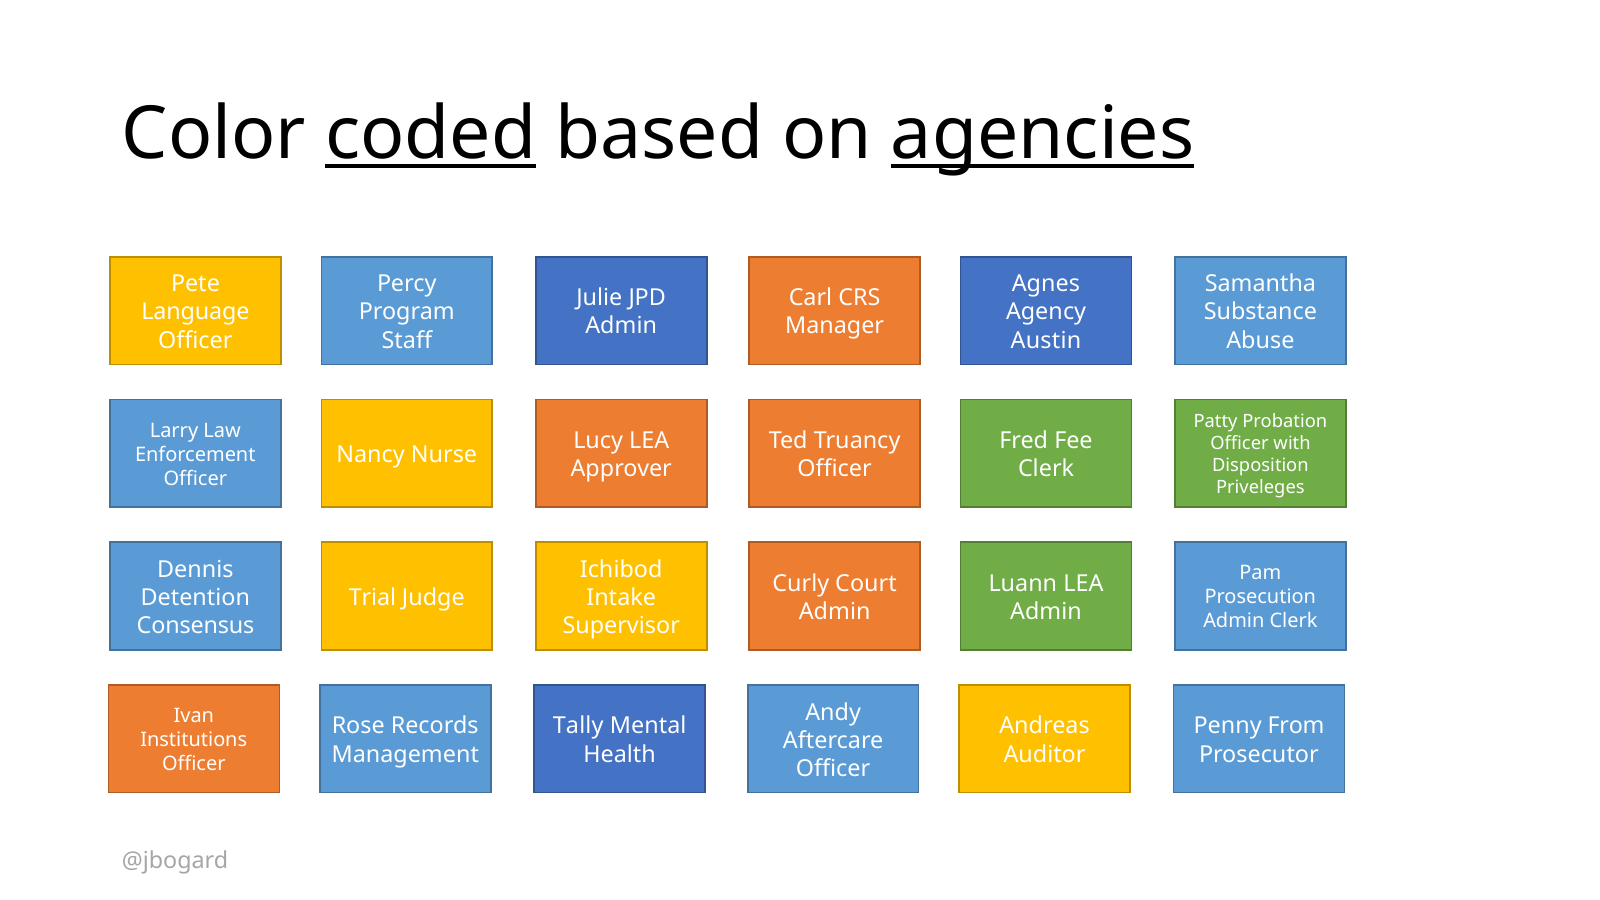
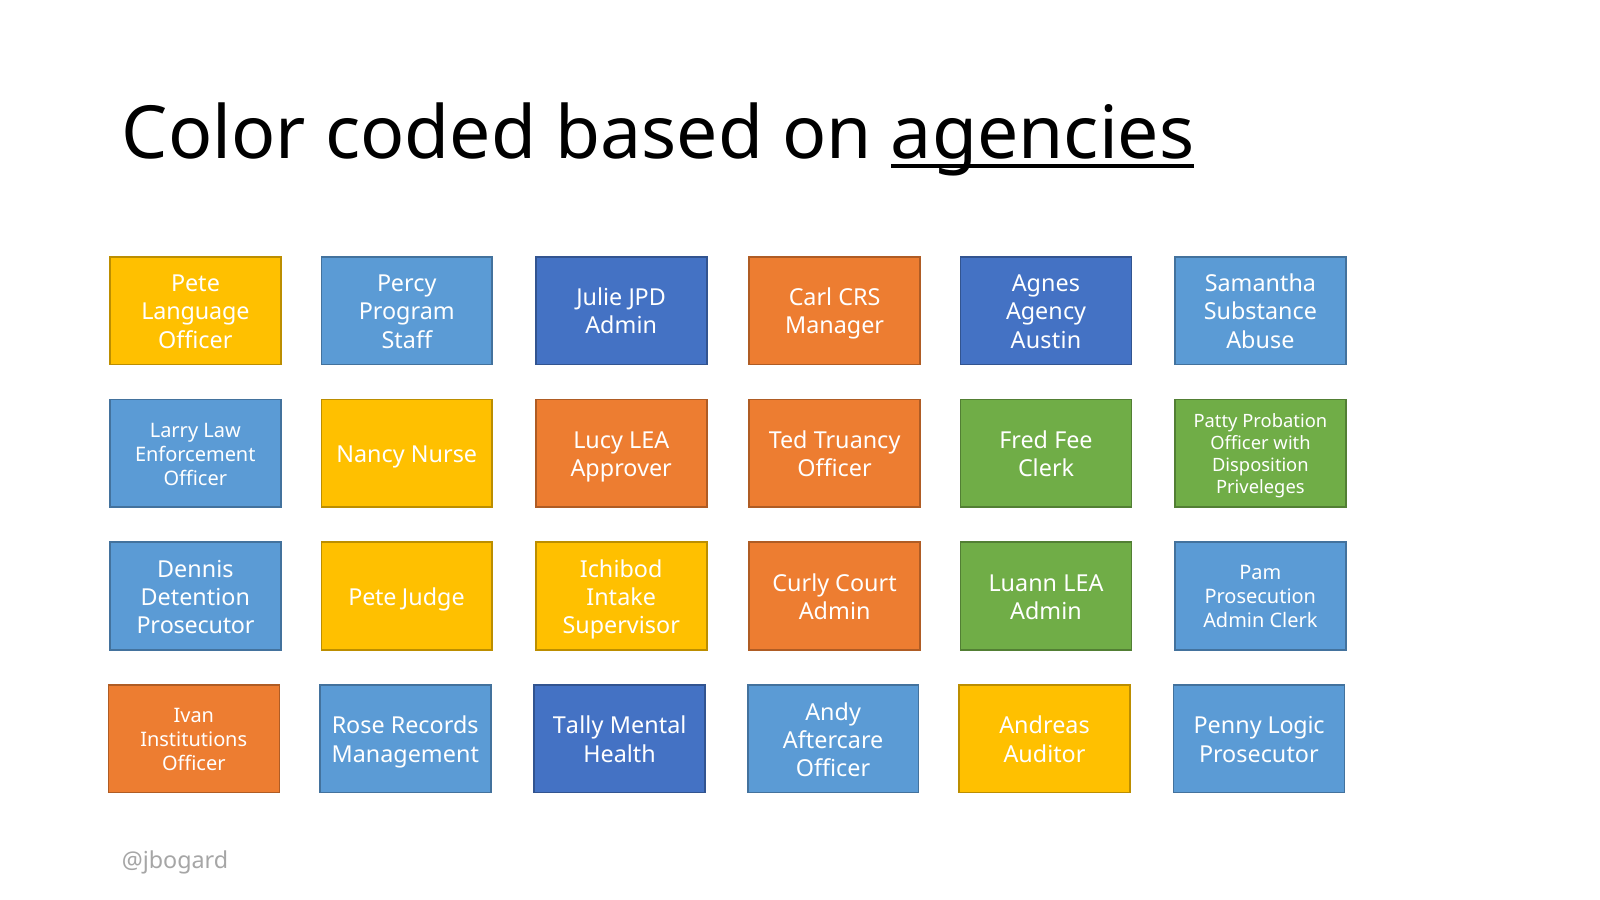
coded underline: present -> none
Trial at (372, 598): Trial -> Pete
Consensus at (195, 626): Consensus -> Prosecutor
From: From -> Logic
